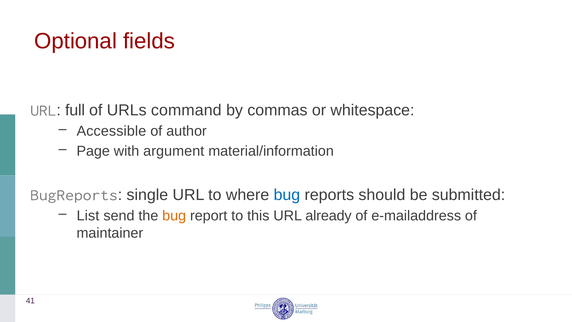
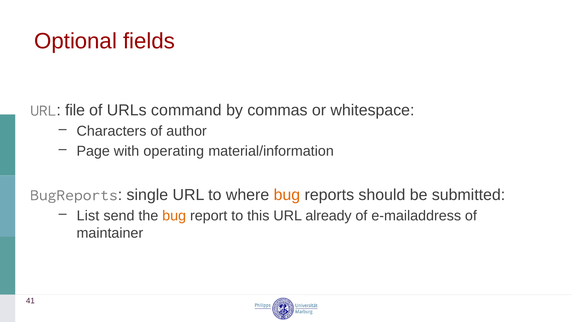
full: full -> file
Accessible: Accessible -> Characters
argument: argument -> operating
bug at (287, 195) colour: blue -> orange
